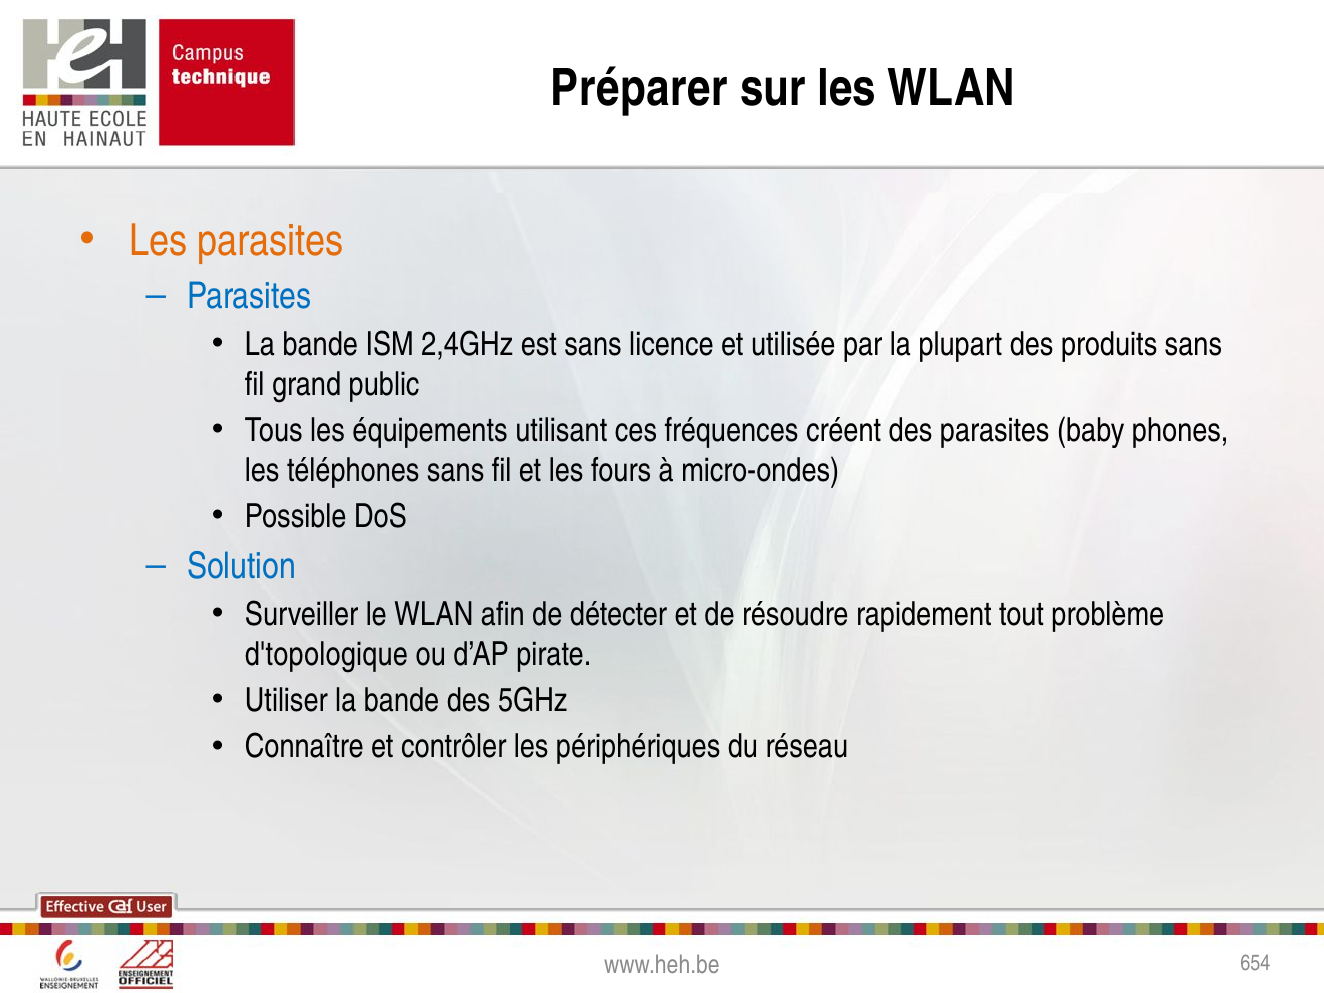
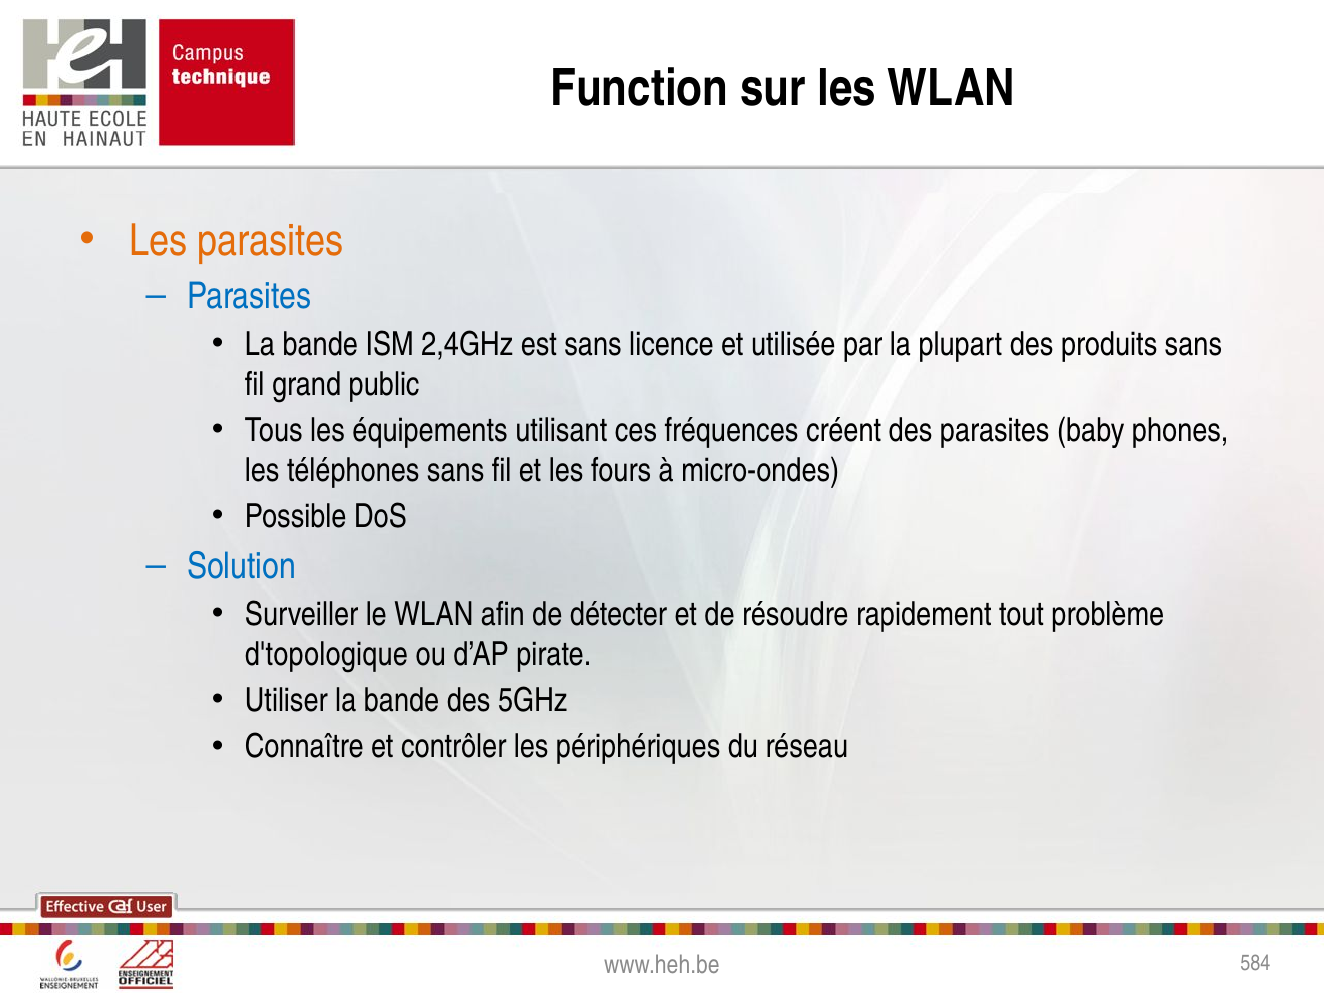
Préparer: Préparer -> Function
654: 654 -> 584
